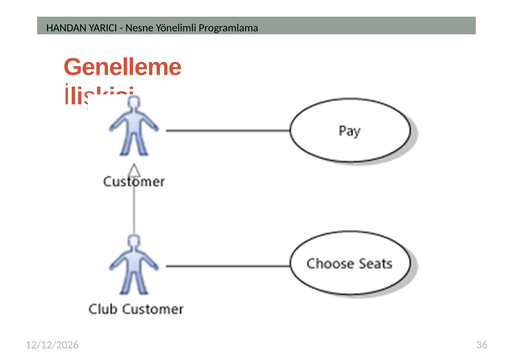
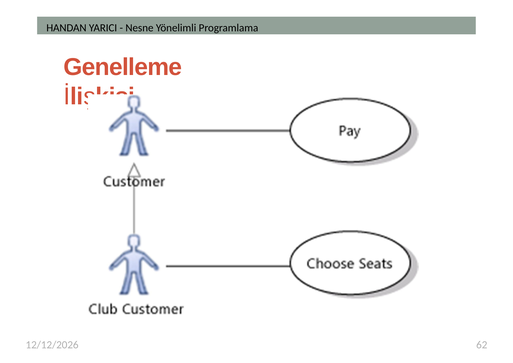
36: 36 -> 62
